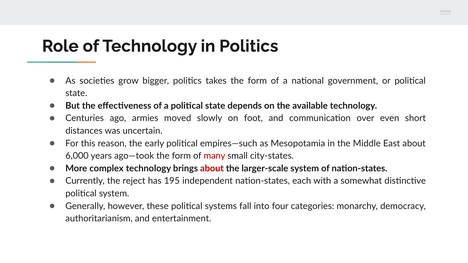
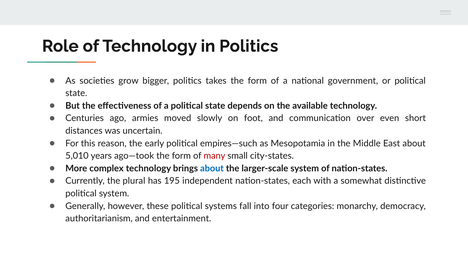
6,000: 6,000 -> 5,010
about at (212, 169) colour: red -> blue
reject: reject -> plural
